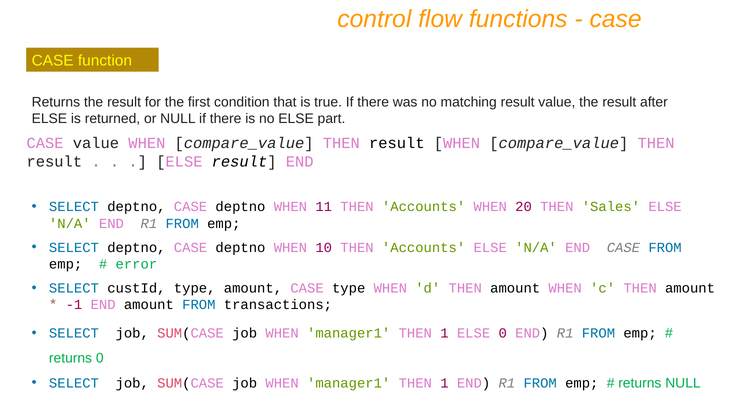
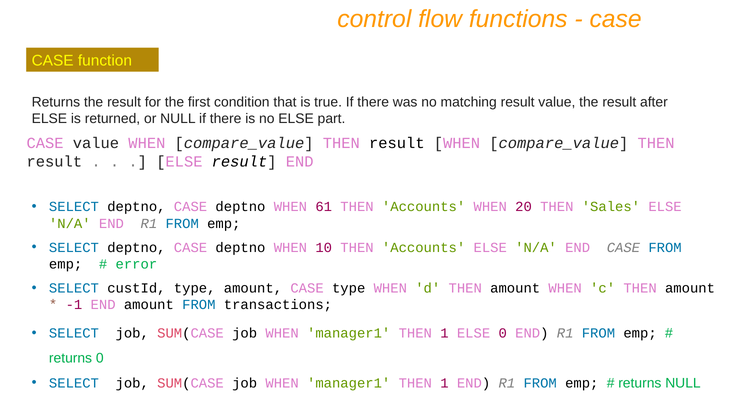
11: 11 -> 61
